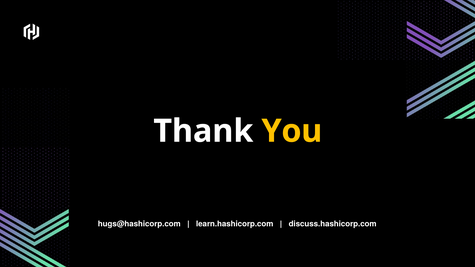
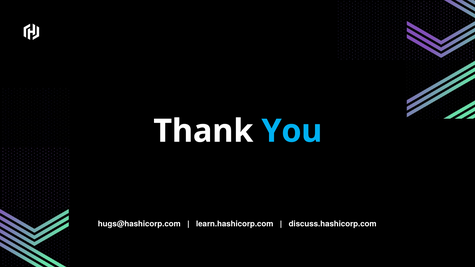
You colour: yellow -> light blue
